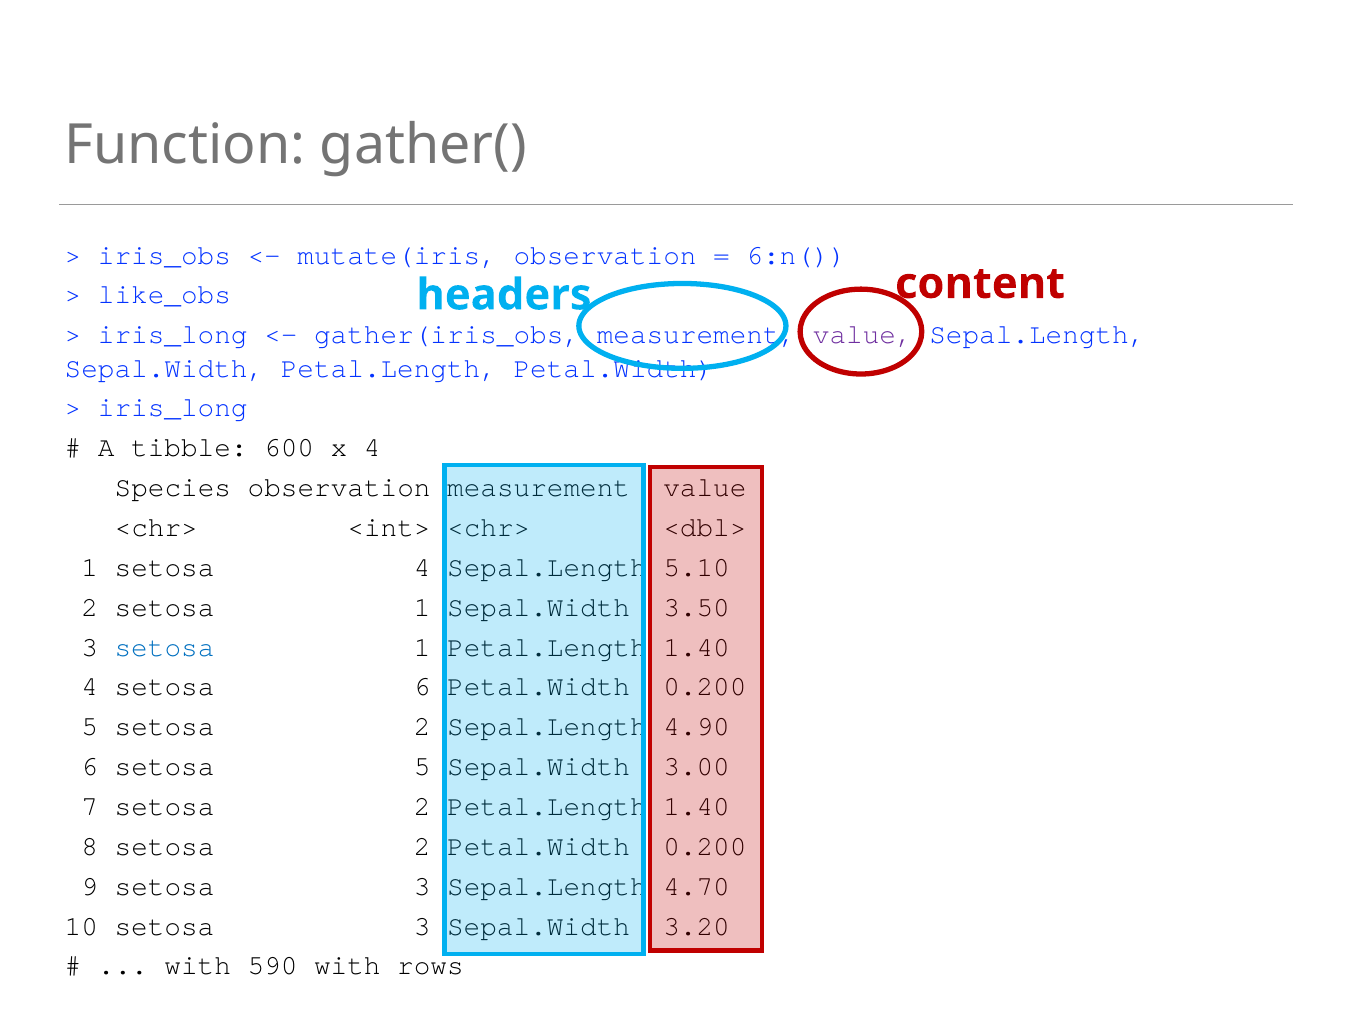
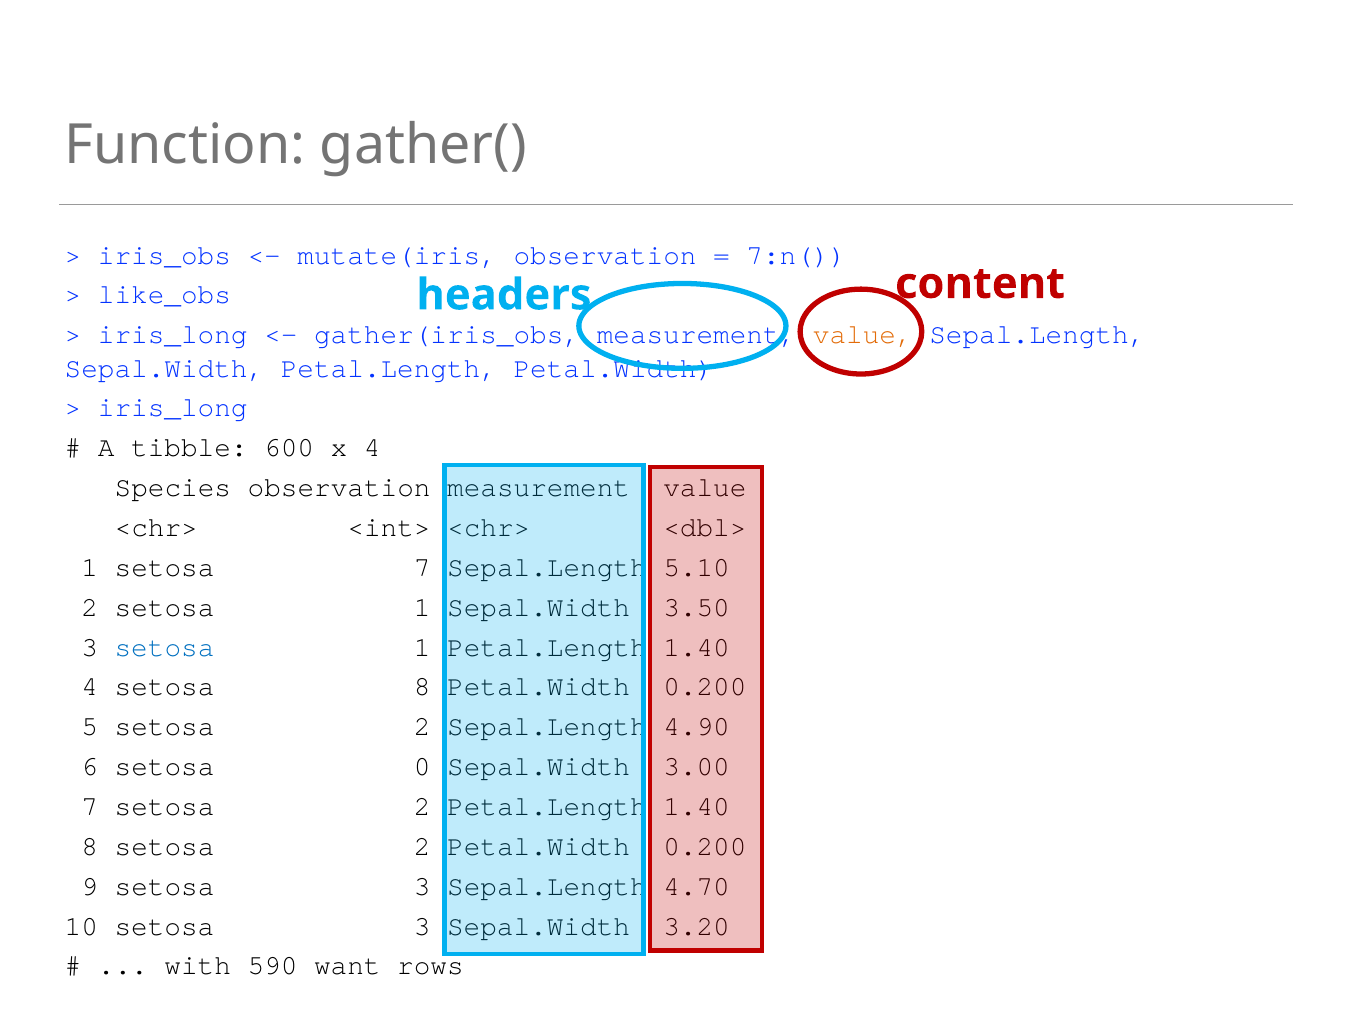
6:n(: 6:n( -> 7:n(
value at (863, 335) colour: purple -> orange
setosa 4: 4 -> 7
setosa 6: 6 -> 8
setosa 5: 5 -> 0
590 with: with -> want
